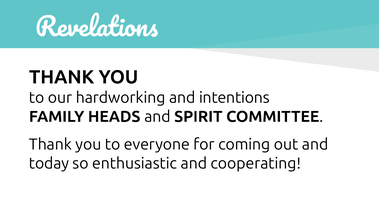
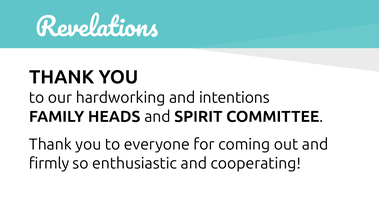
today: today -> firmly
